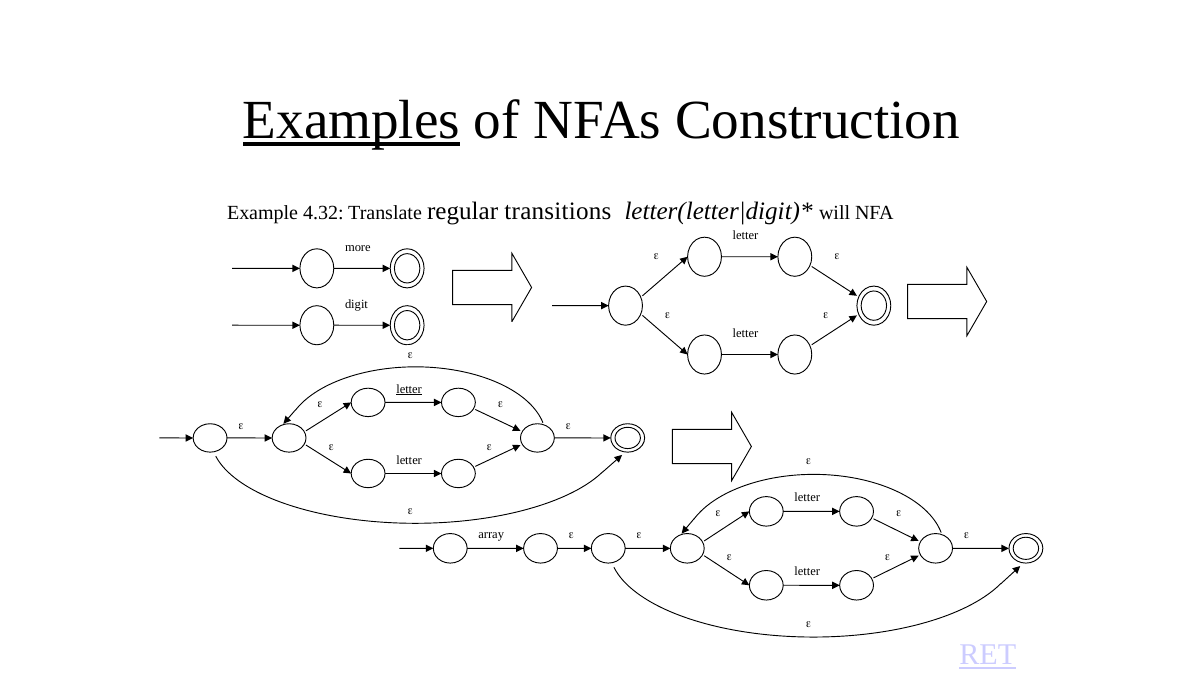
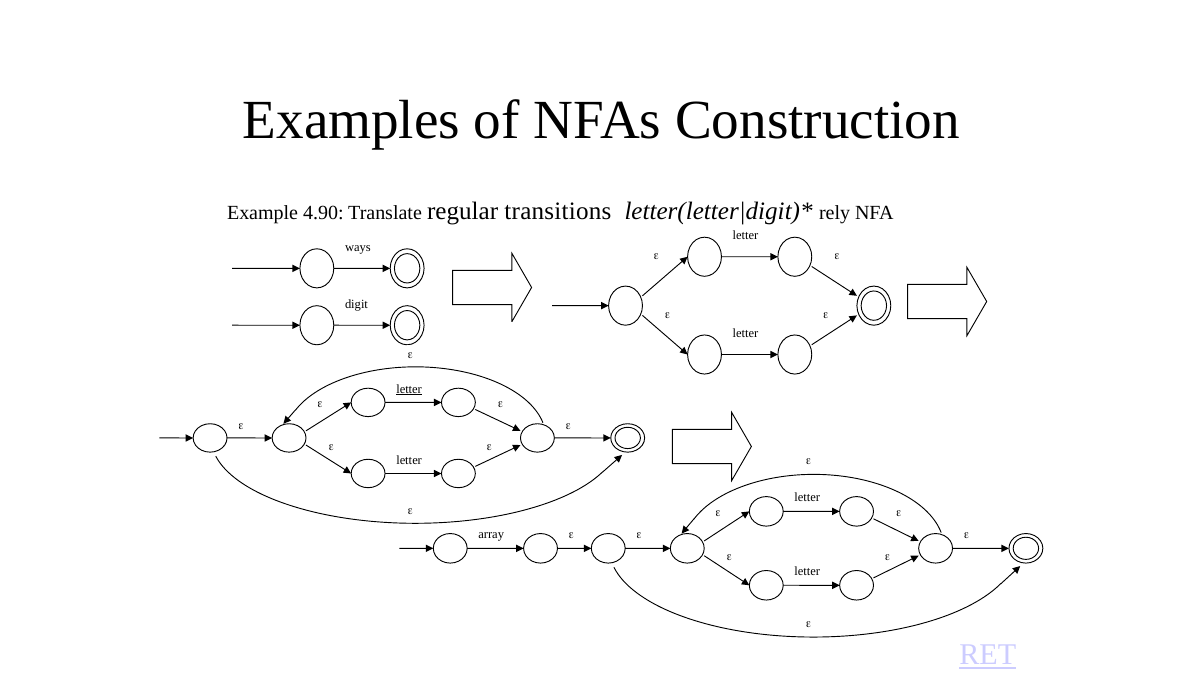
Examples underline: present -> none
4.32: 4.32 -> 4.90
will: will -> rely
more: more -> ways
